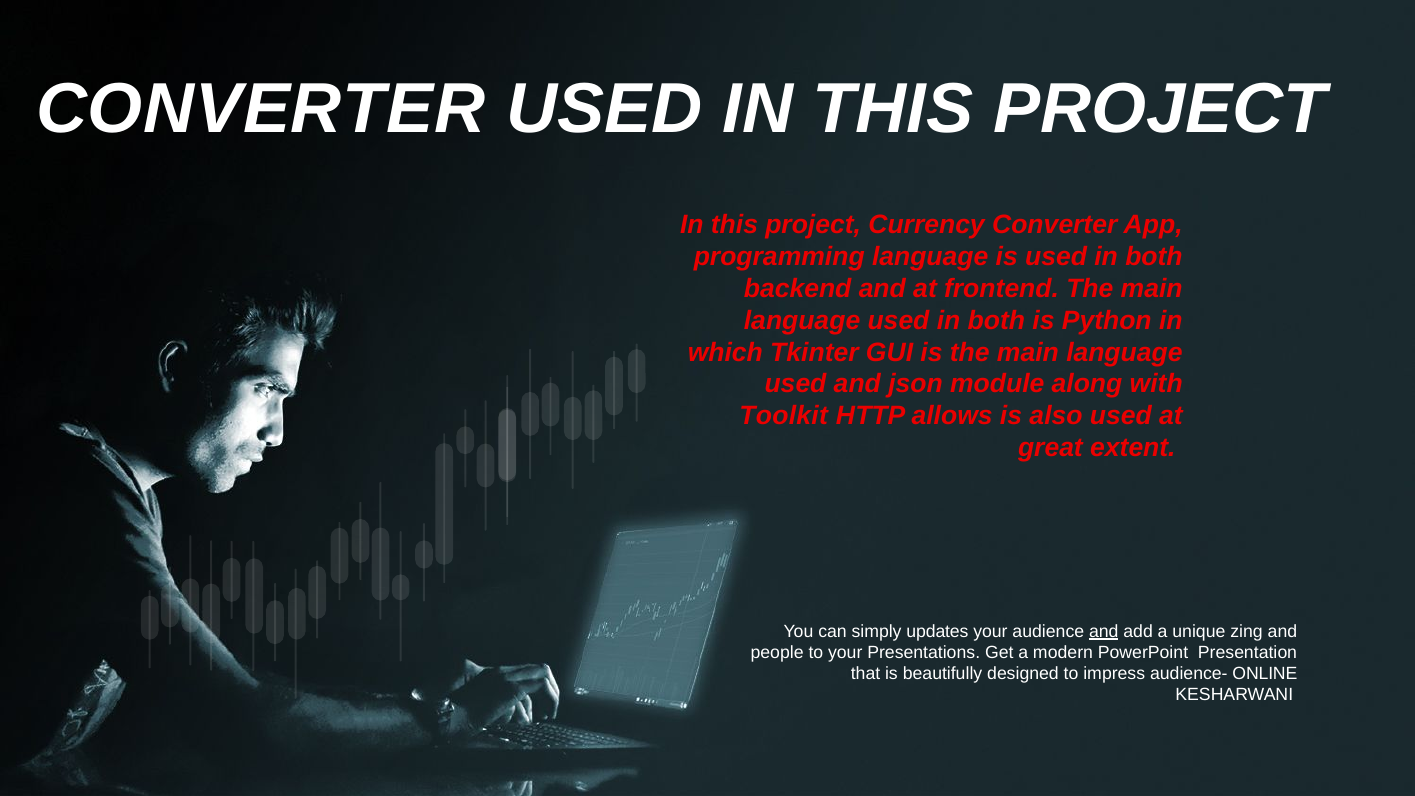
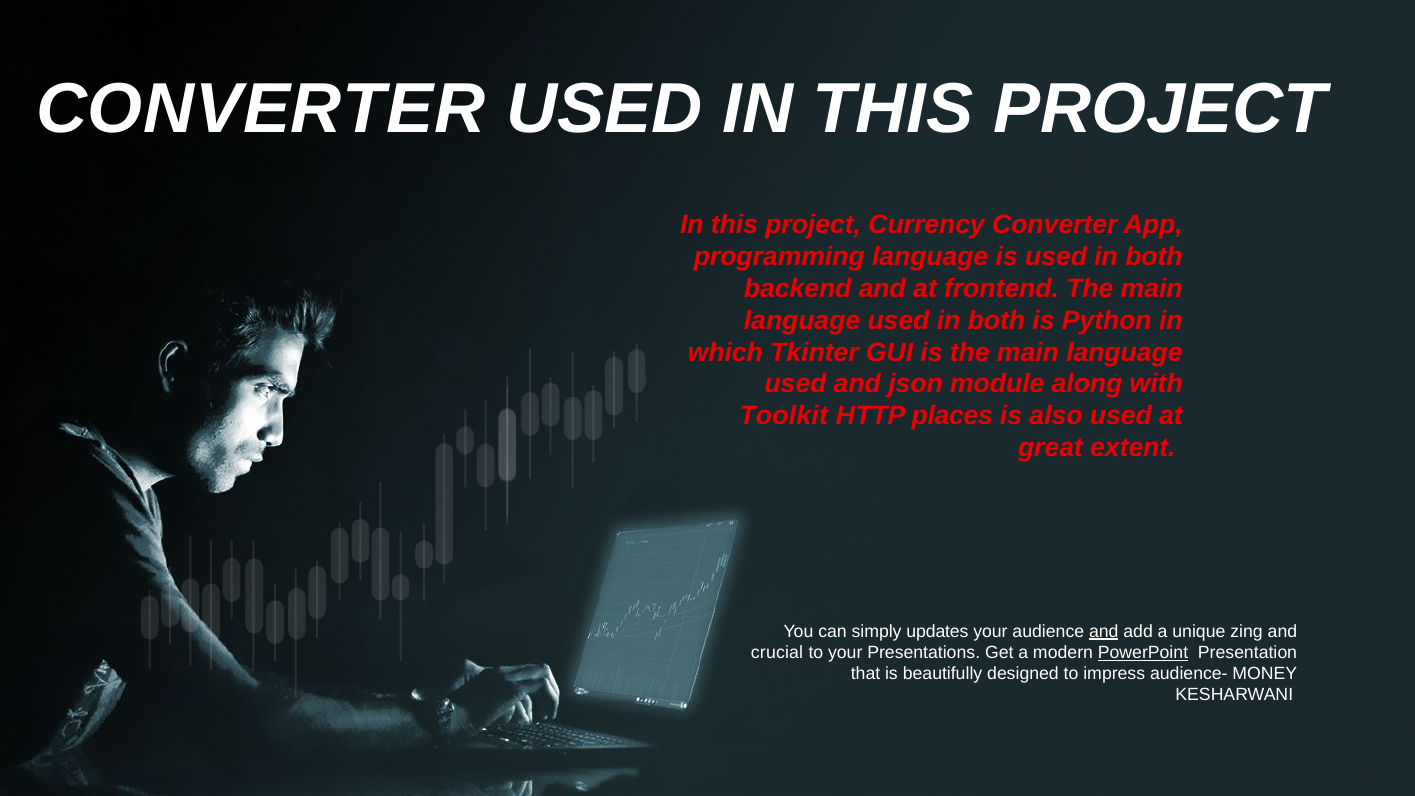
allows: allows -> places
people: people -> crucial
PowerPoint underline: none -> present
ONLINE: ONLINE -> MONEY
